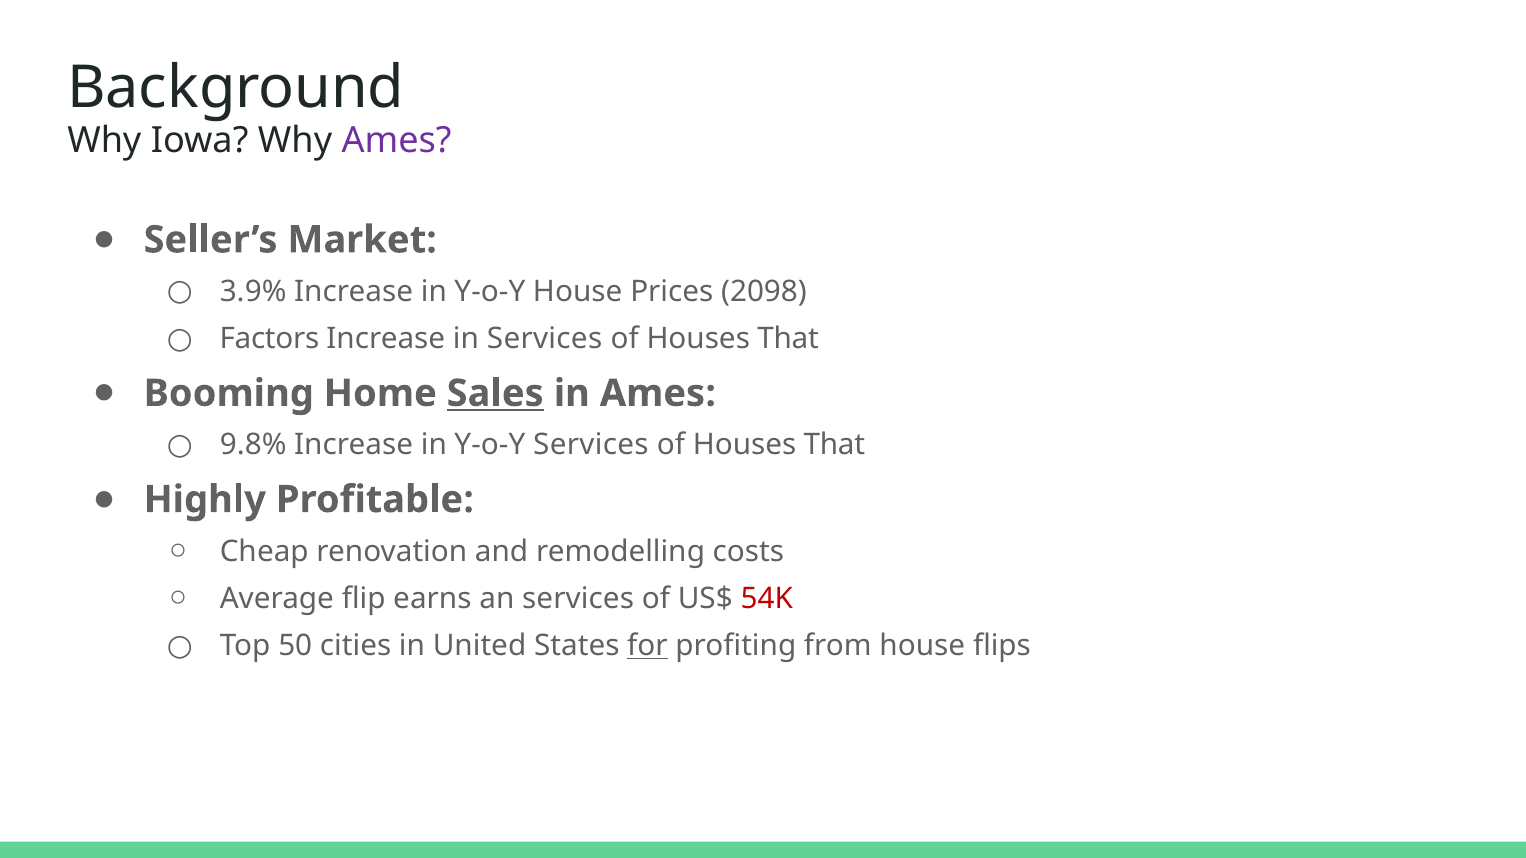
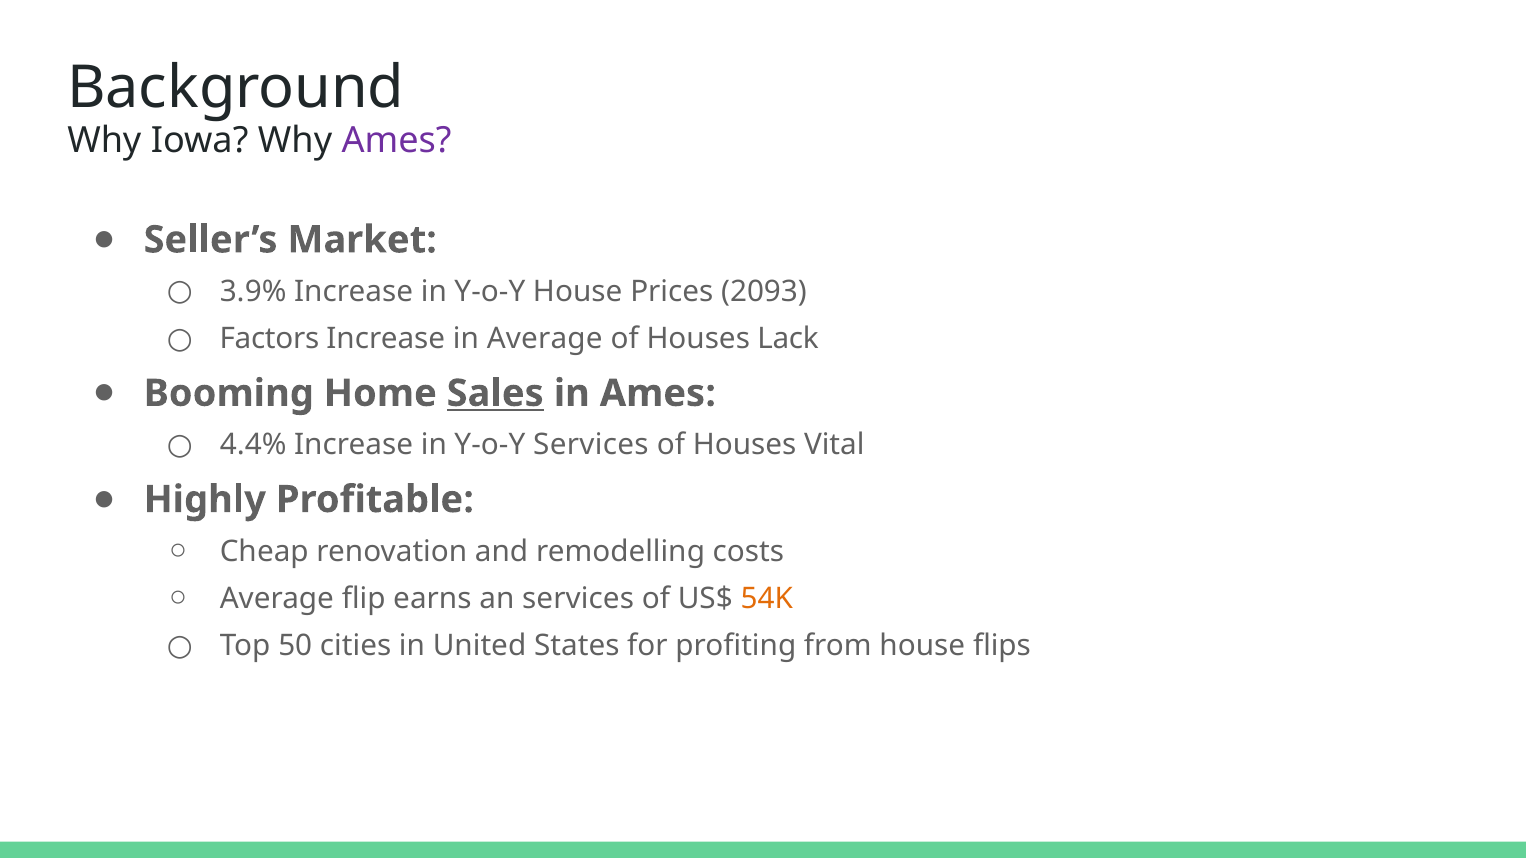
2098: 2098 -> 2093
in Services: Services -> Average
That at (788, 339): That -> Lack
9.8%: 9.8% -> 4.4%
That at (834, 445): That -> Vital
54K colour: red -> orange
for underline: present -> none
